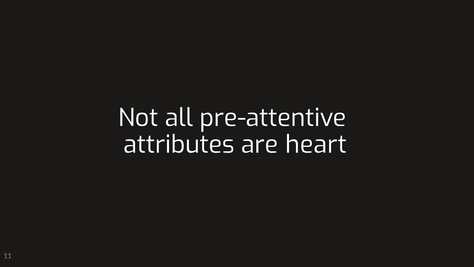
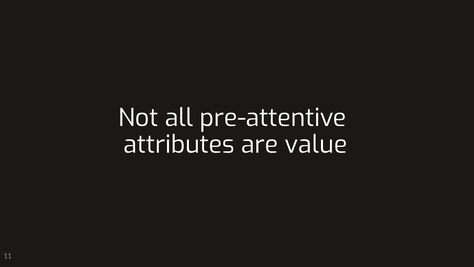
heart: heart -> value
